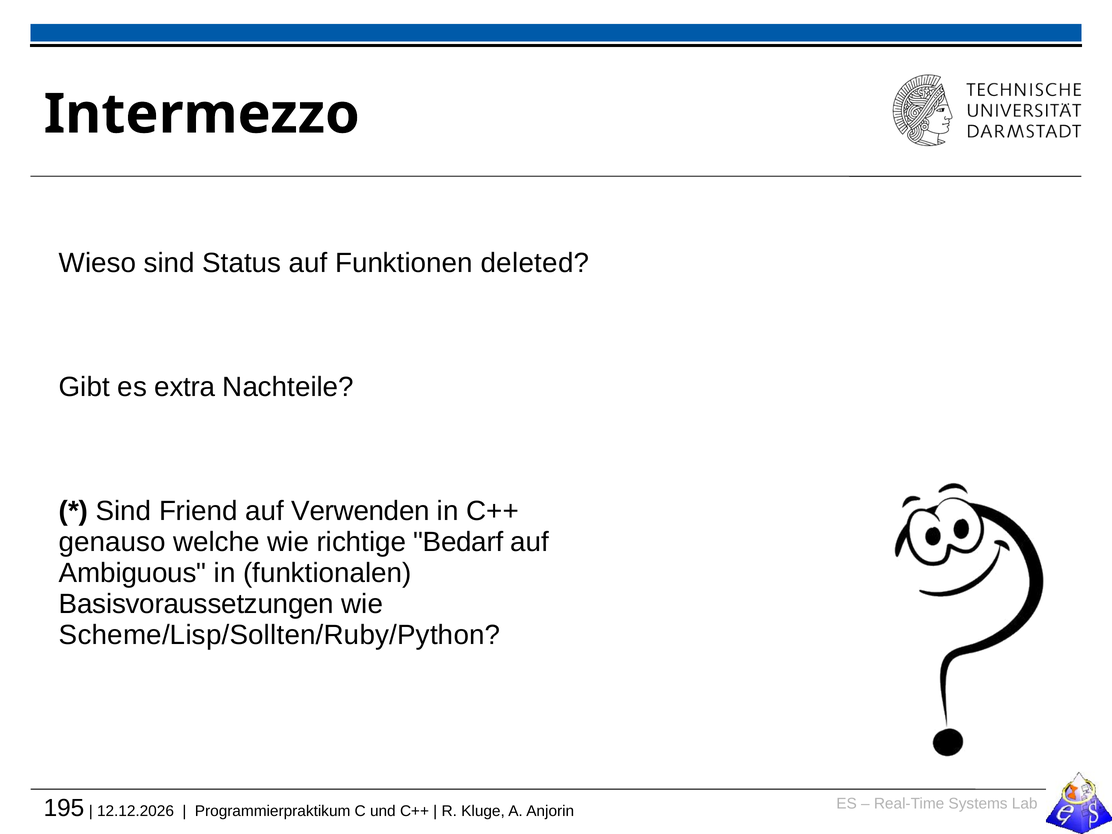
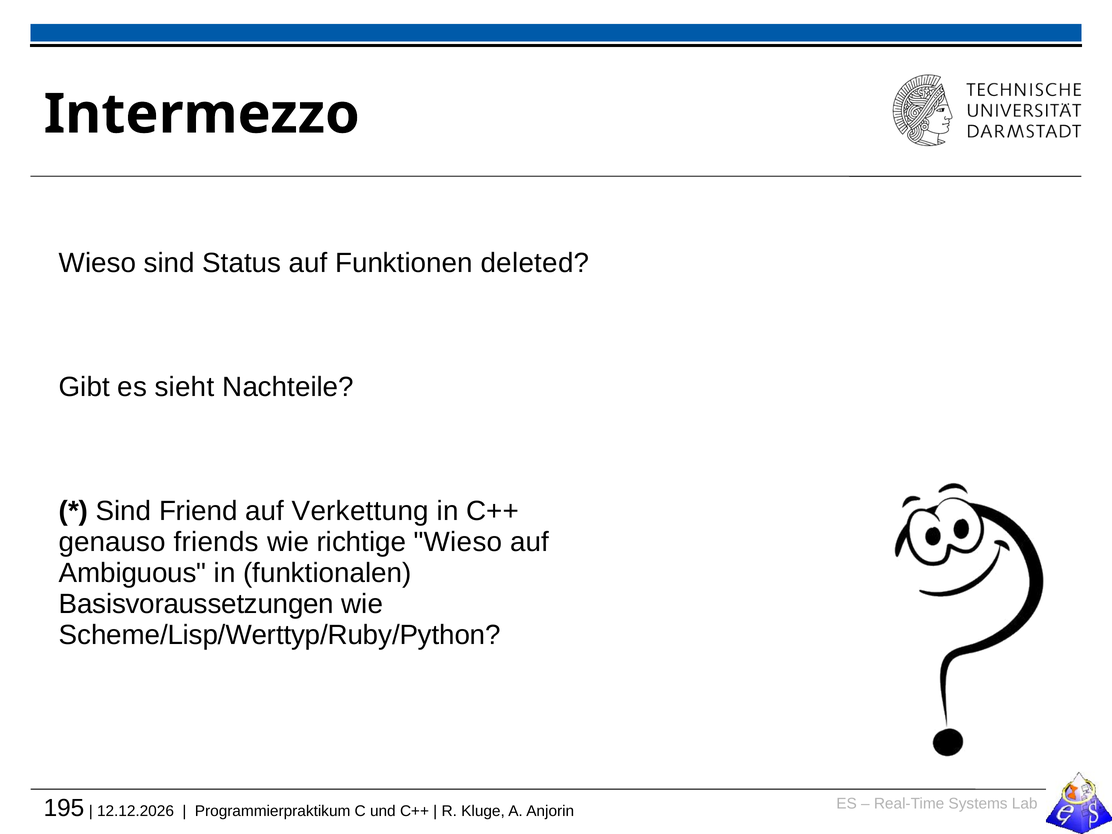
extra: extra -> sieht
Verwenden: Verwenden -> Verkettung
welche: welche -> friends
richtige Bedarf: Bedarf -> Wieso
Scheme/Lisp/Sollten/Ruby/Python: Scheme/Lisp/Sollten/Ruby/Python -> Scheme/Lisp/Werttyp/Ruby/Python
